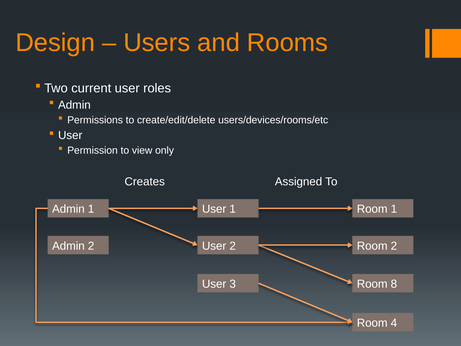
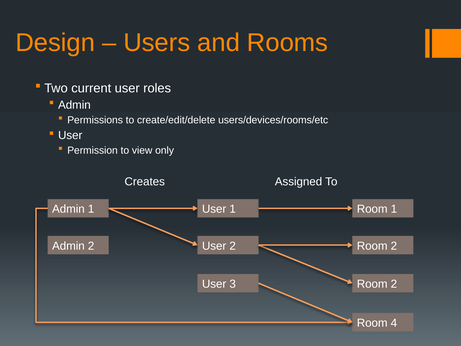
8 at (394, 284): 8 -> 2
